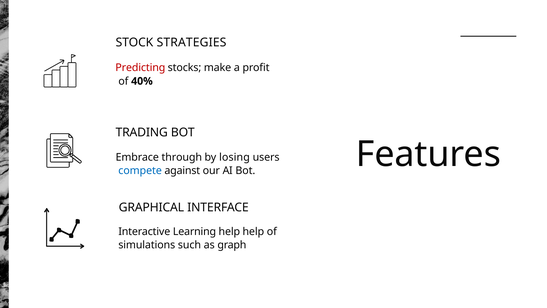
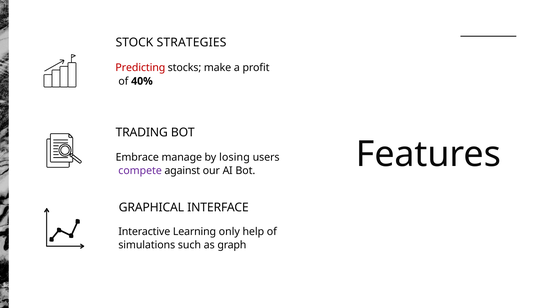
through: through -> manage
compete colour: blue -> purple
Learning help: help -> only
